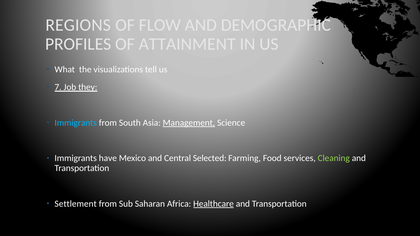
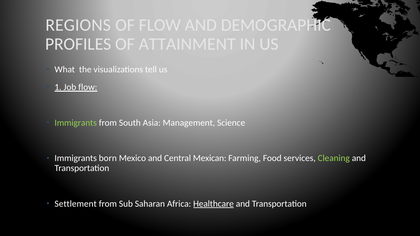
7: 7 -> 1
Job they: they -> flow
Immigrants at (76, 123) colour: light blue -> light green
Management underline: present -> none
have: have -> born
Selected: Selected -> Mexican
